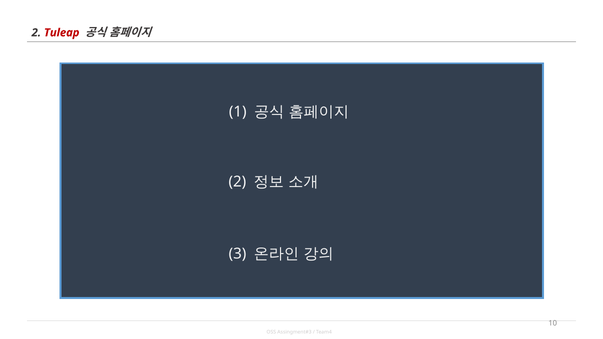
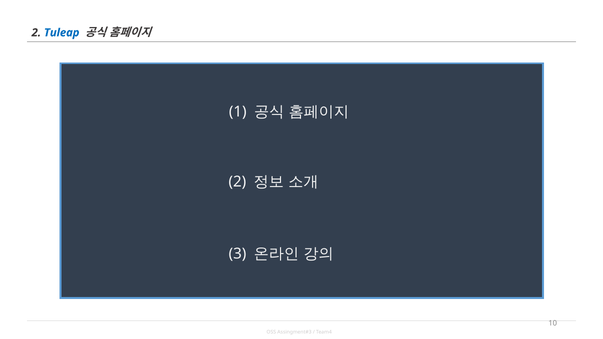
Tuleap colour: red -> blue
